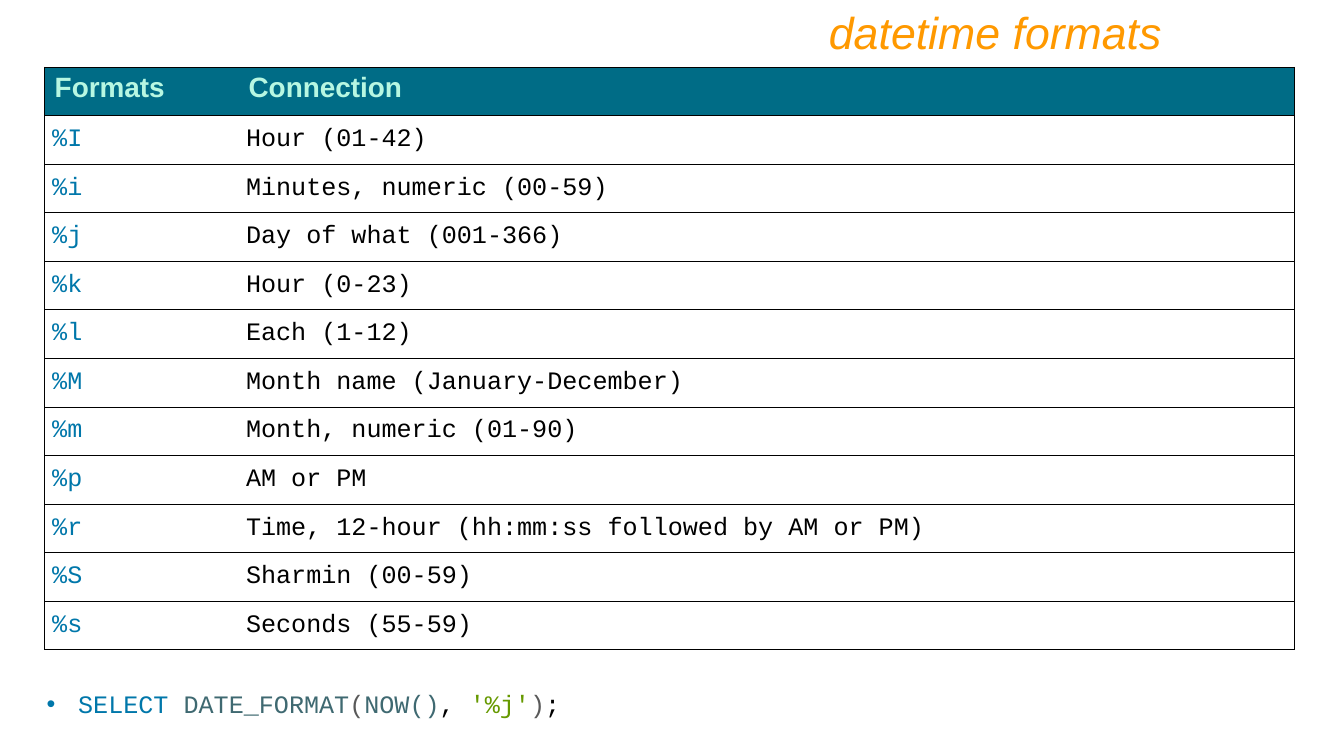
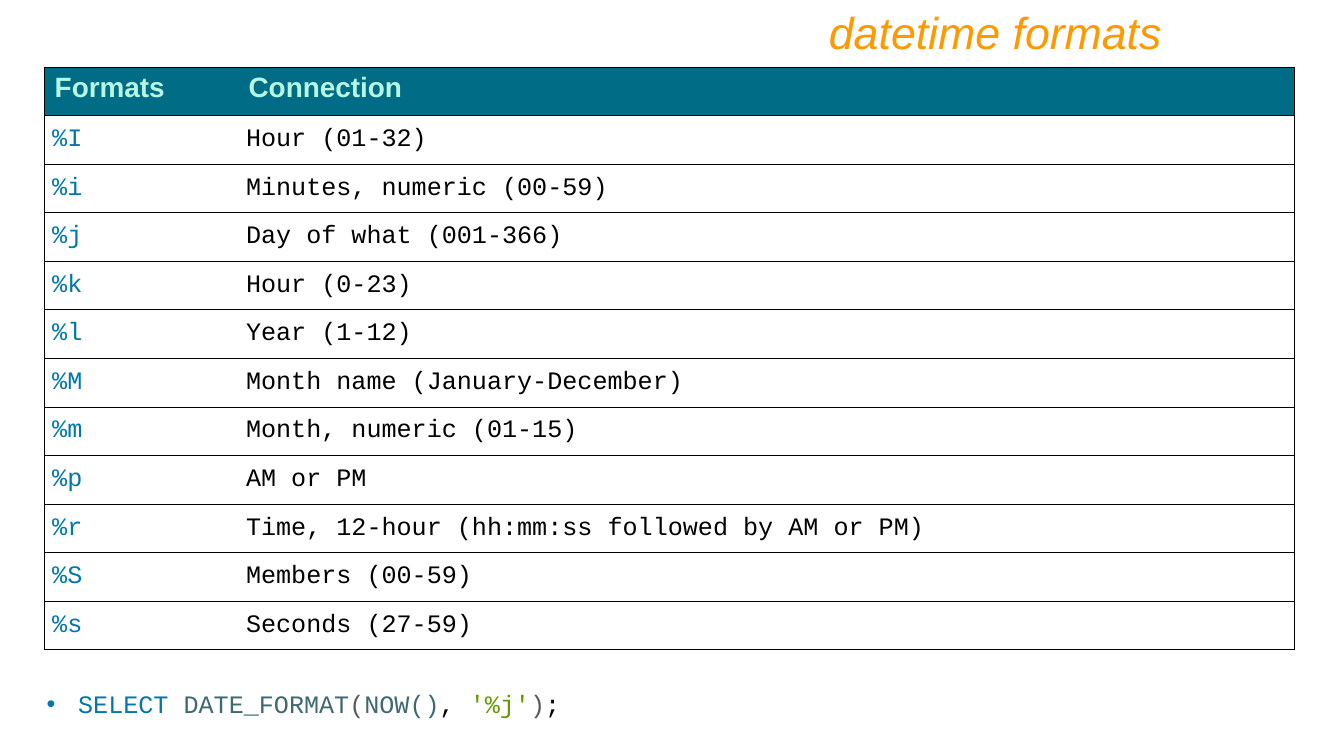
01-42: 01-42 -> 01-32
Each: Each -> Year
01-90: 01-90 -> 01-15
Sharmin: Sharmin -> Members
55-59: 55-59 -> 27-59
